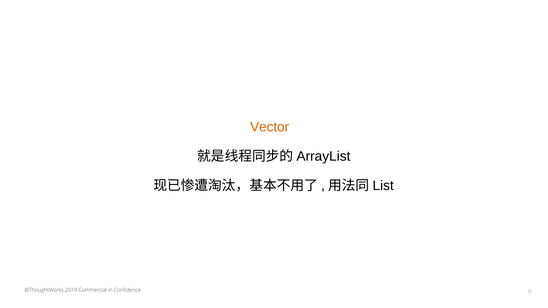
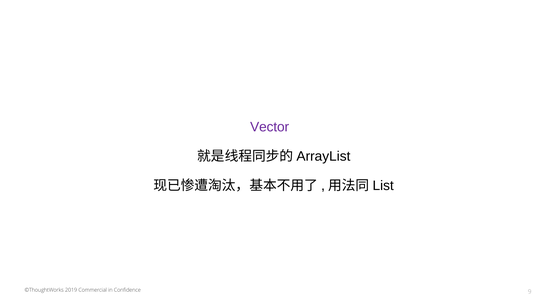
Vector colour: orange -> purple
